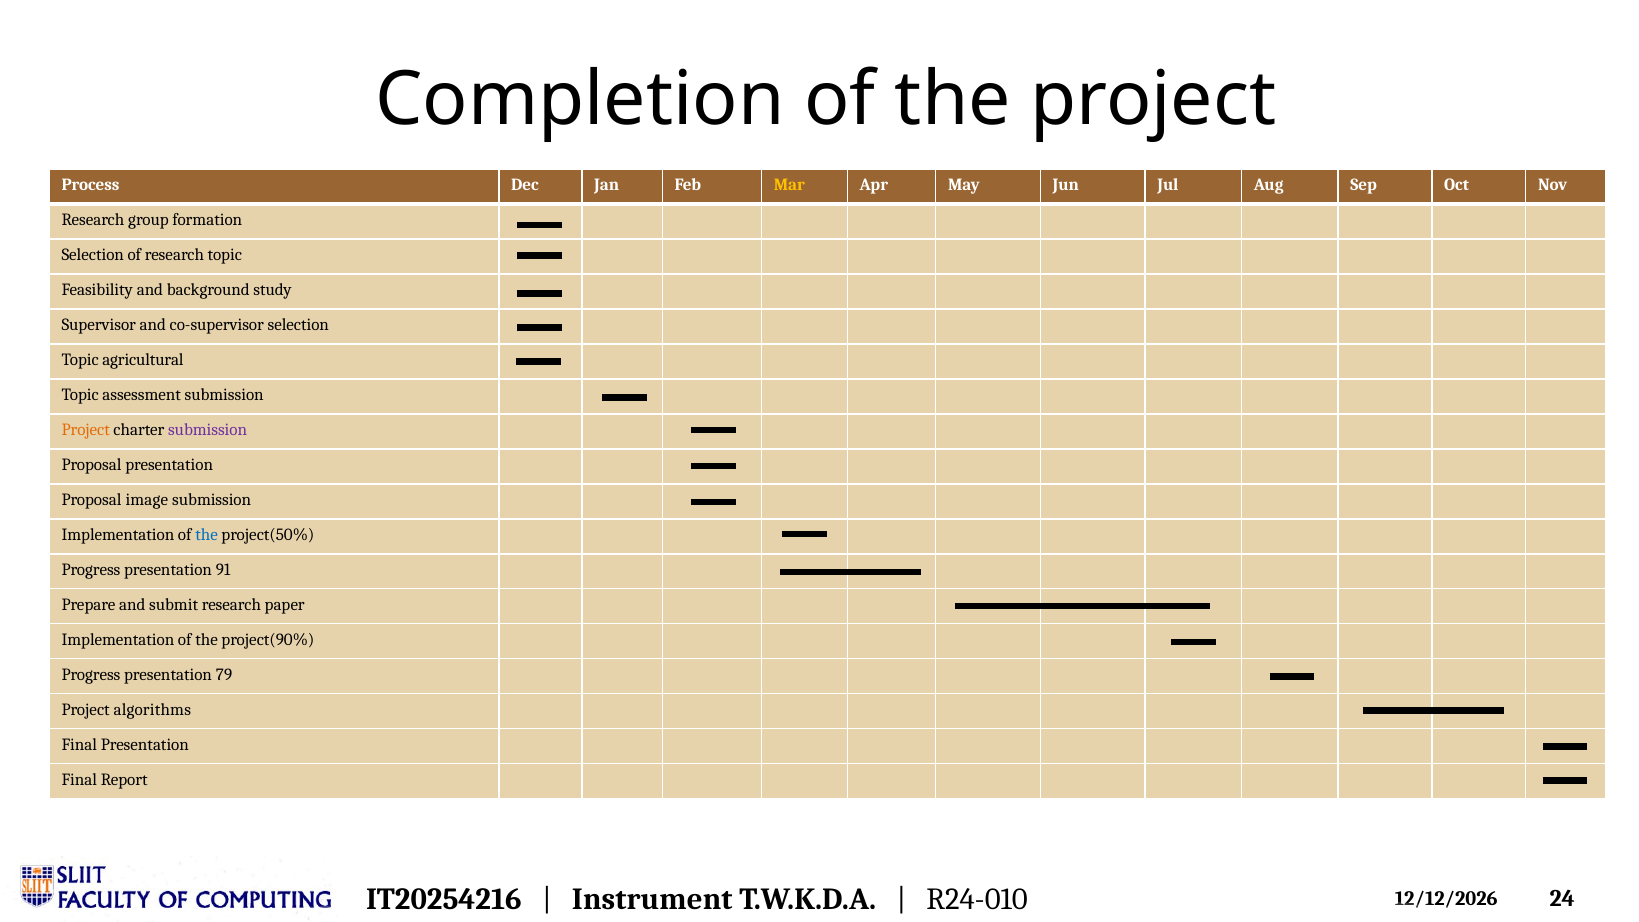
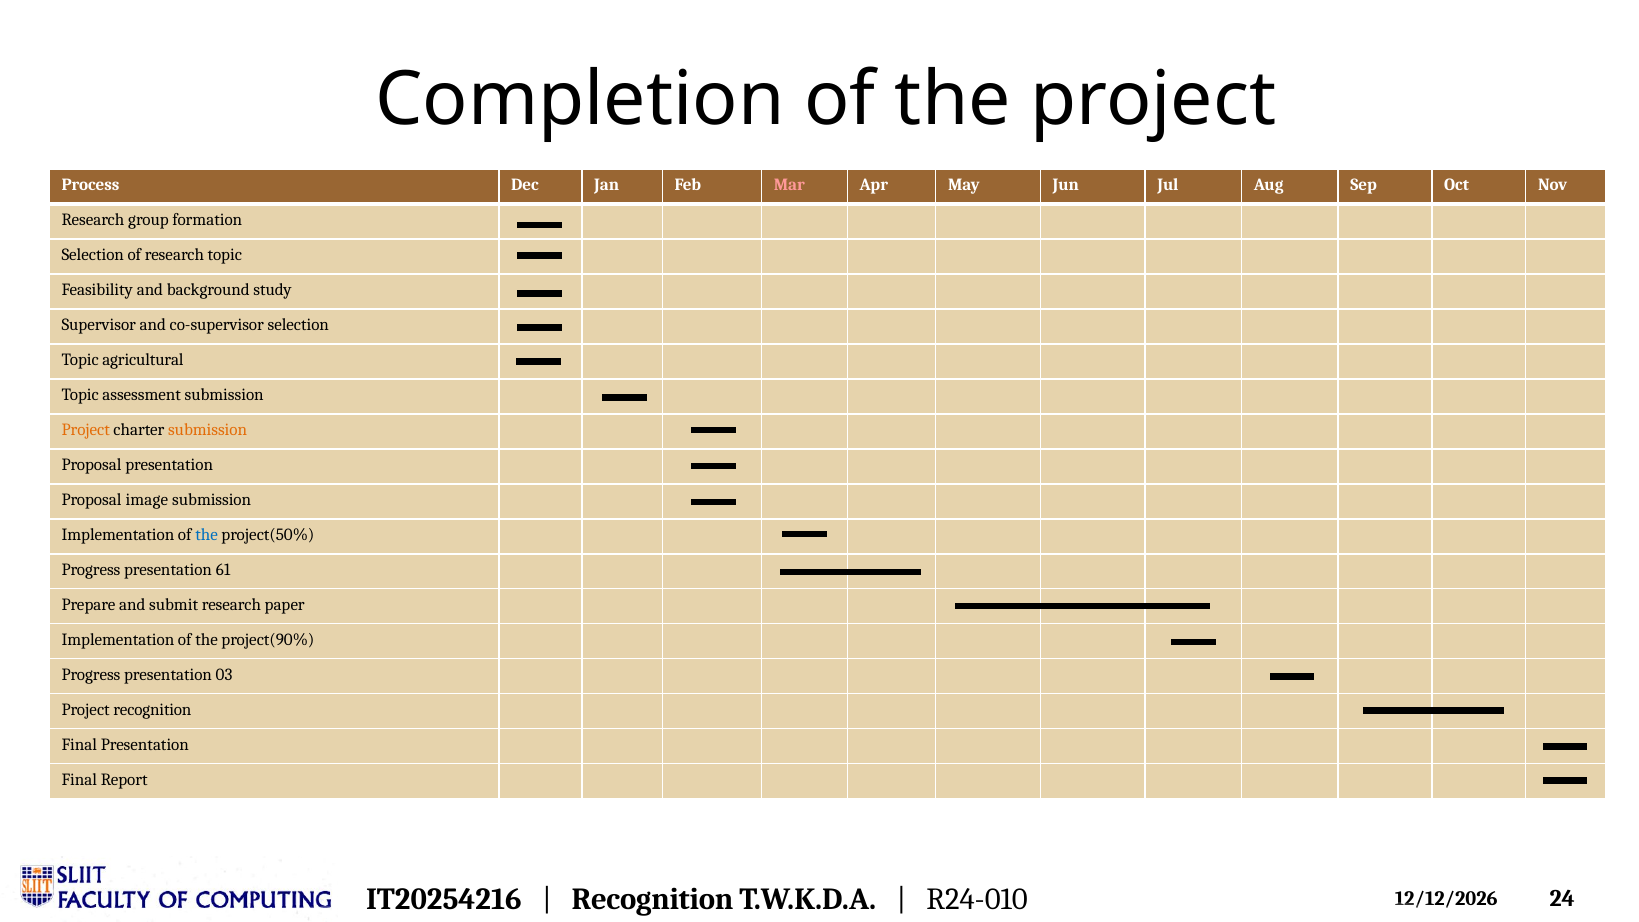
Mar colour: yellow -> pink
submission at (208, 430) colour: purple -> orange
91: 91 -> 61
79: 79 -> 03
Project algorithms: algorithms -> recognition
Instrument at (652, 899): Instrument -> Recognition
